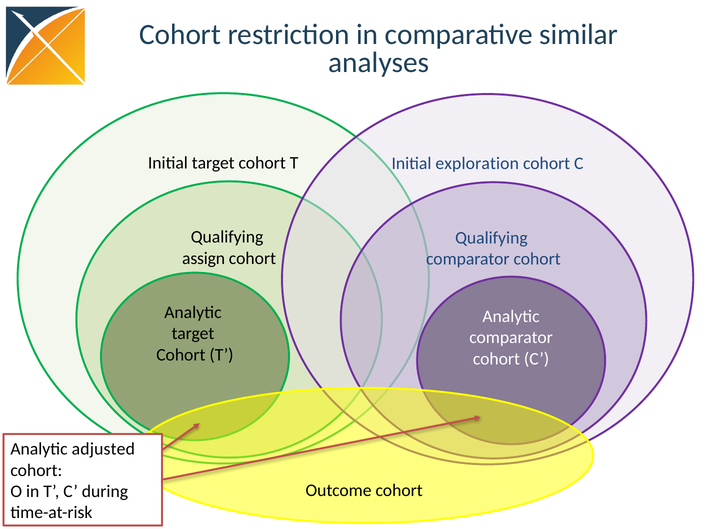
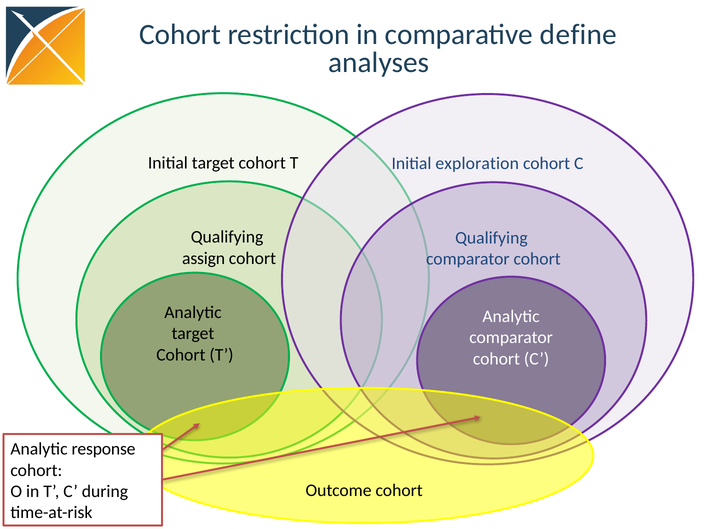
similar: similar -> define
adjusted: adjusted -> response
